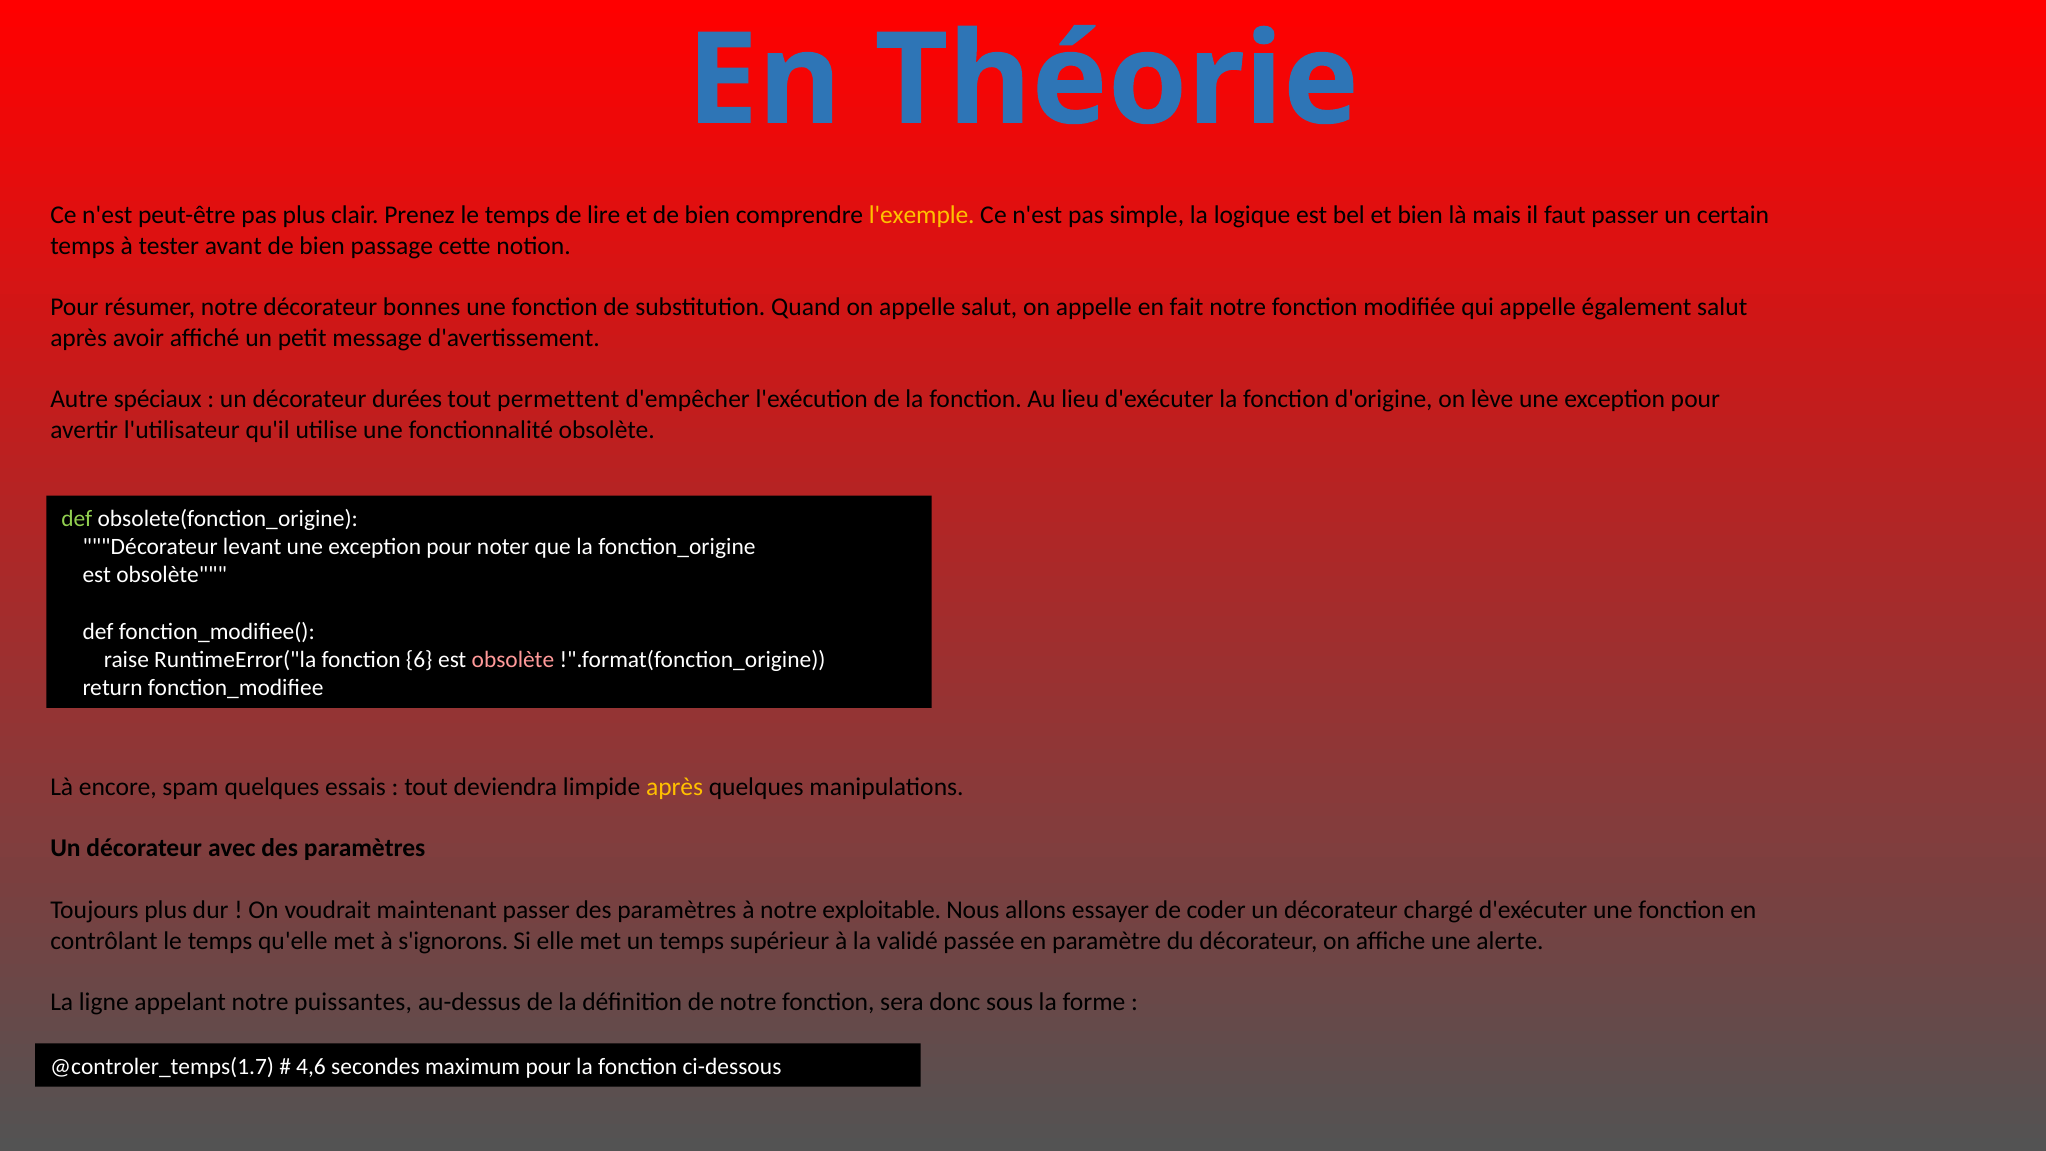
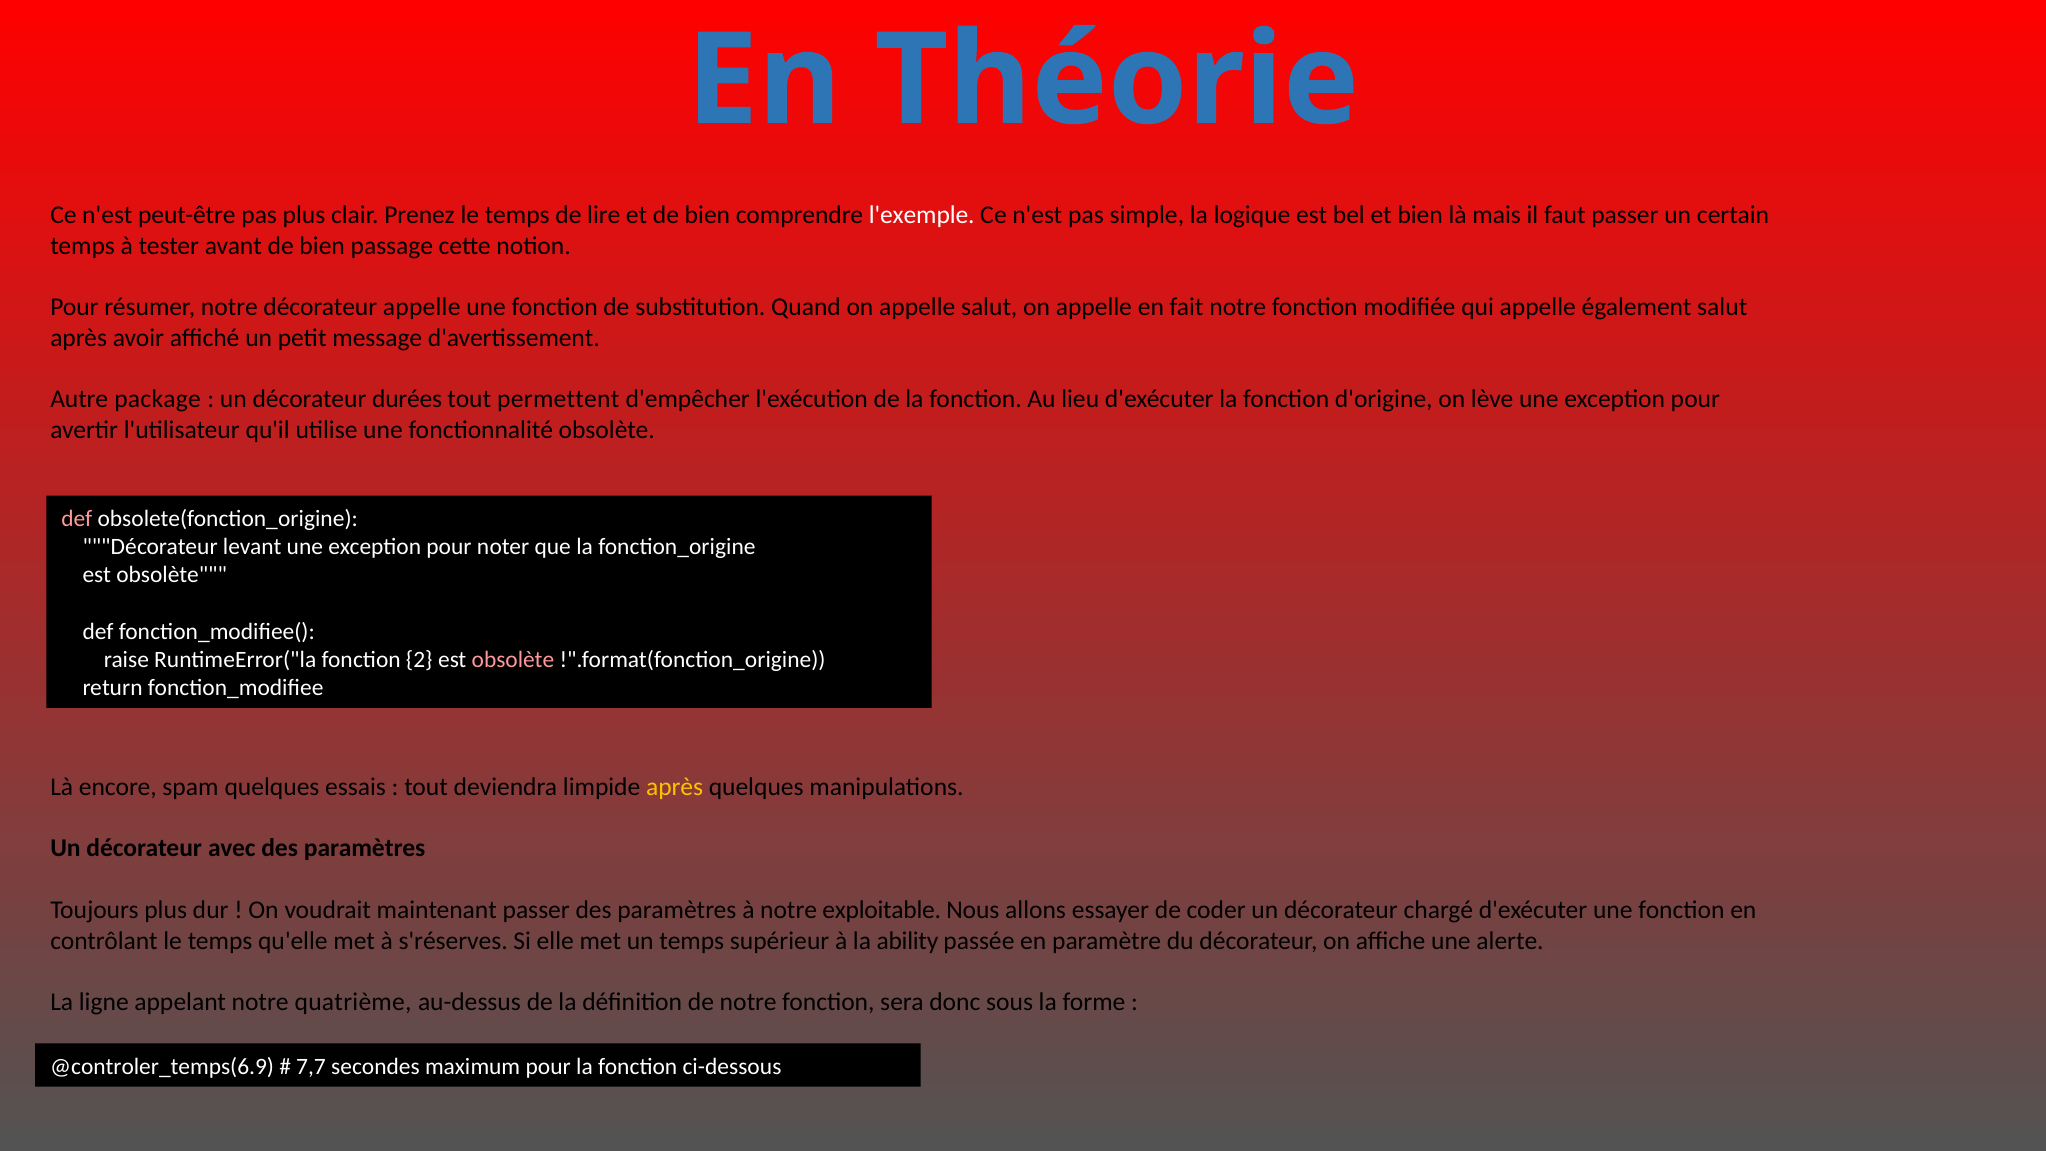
l'exemple colour: yellow -> white
décorateur bonnes: bonnes -> appelle
spéciaux: spéciaux -> package
def at (77, 519) colour: light green -> pink
6: 6 -> 2
s'ignorons: s'ignorons -> s'réserves
validé: validé -> ability
puissantes: puissantes -> quatrième
@controler_temps(1.7: @controler_temps(1.7 -> @controler_temps(6.9
4,6: 4,6 -> 7,7
